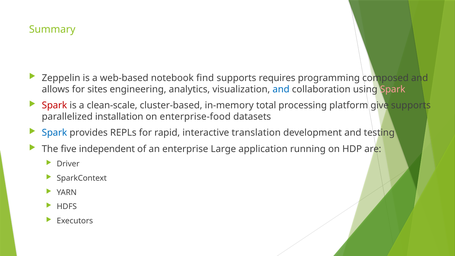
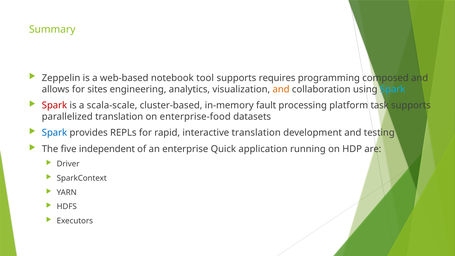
find: find -> tool
and at (281, 89) colour: blue -> orange
Spark at (393, 89) colour: pink -> light blue
clean-scale: clean-scale -> scala-scale
total: total -> fault
give: give -> task
parallelized installation: installation -> translation
Large: Large -> Quick
